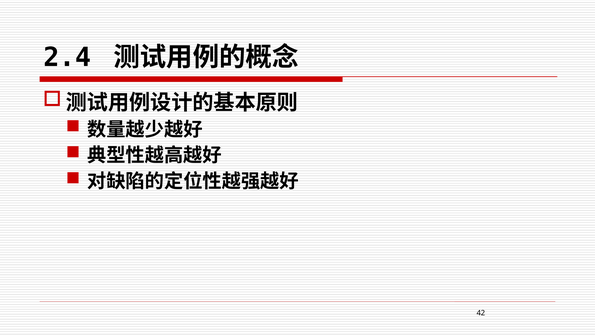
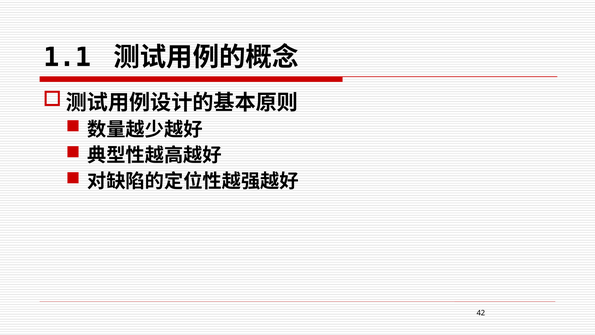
2.4: 2.4 -> 1.1
